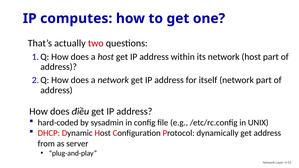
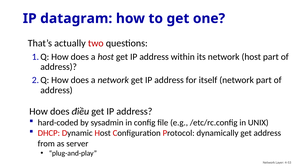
computes: computes -> datagram
